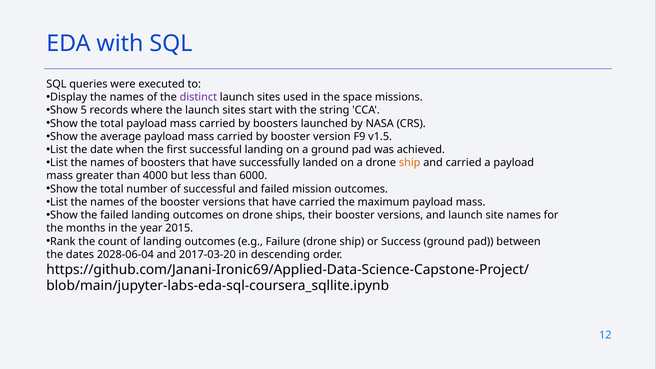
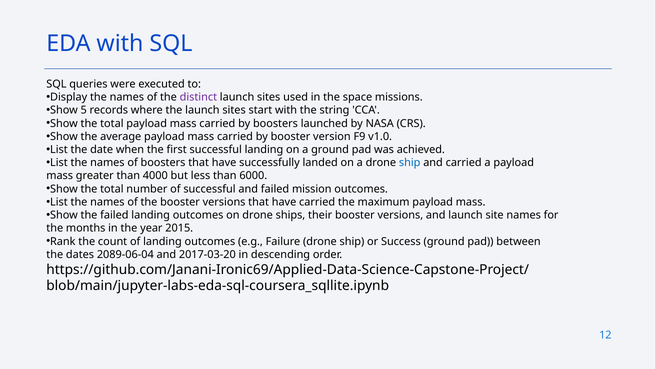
v1.5: v1.5 -> v1.0
ship at (410, 163) colour: orange -> blue
2028-06-04: 2028-06-04 -> 2089-06-04
